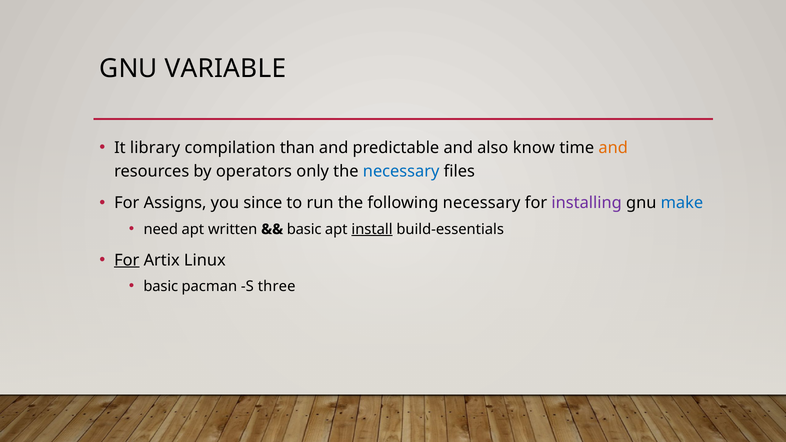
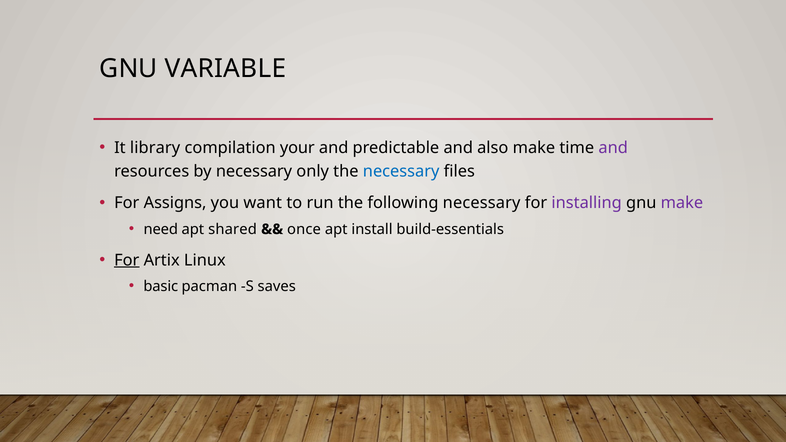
than: than -> your
also know: know -> make
and at (613, 148) colour: orange -> purple
by operators: operators -> necessary
since: since -> want
make at (682, 203) colour: blue -> purple
written: written -> shared
basic at (304, 229): basic -> once
install underline: present -> none
three: three -> saves
